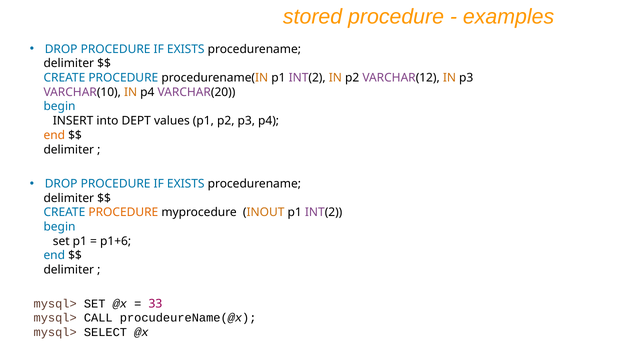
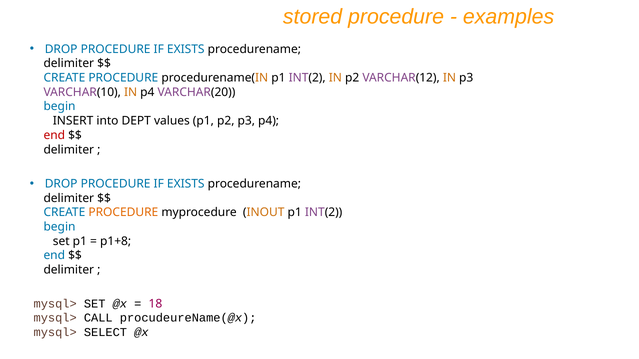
end at (54, 135) colour: orange -> red
p1+6: p1+6 -> p1+8
33: 33 -> 18
